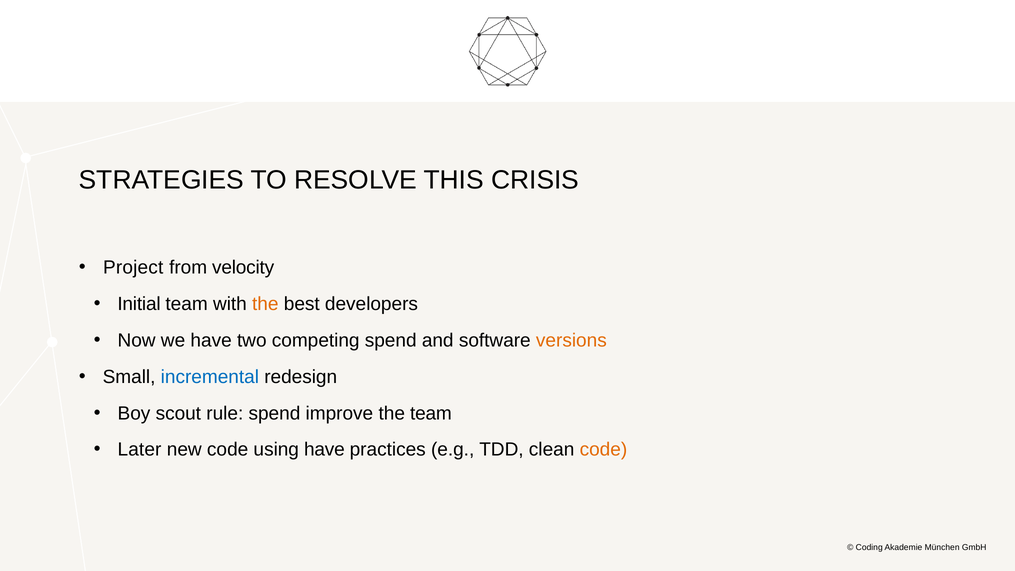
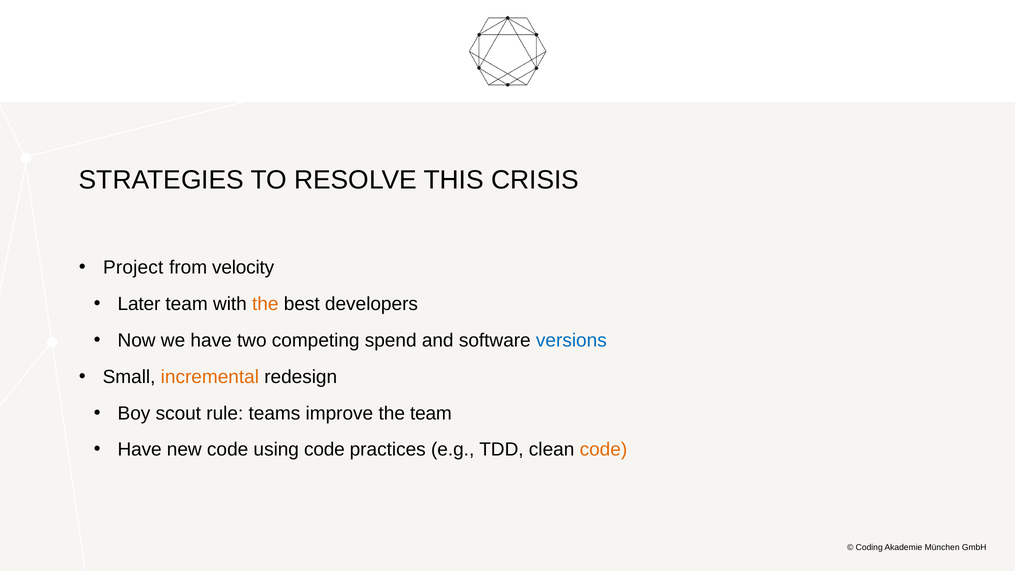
Initial: Initial -> Later
versions colour: orange -> blue
incremental colour: blue -> orange
rule spend: spend -> teams
Later at (140, 450): Later -> Have
using have: have -> code
